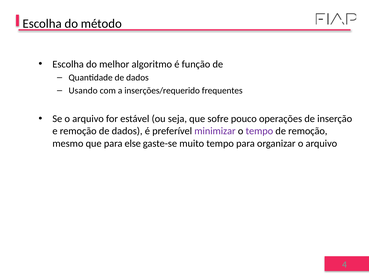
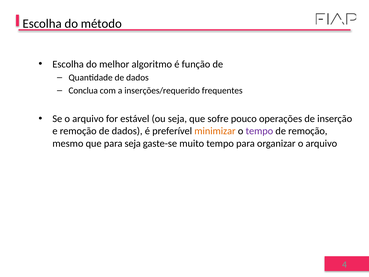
Usando: Usando -> Conclua
minimizar colour: purple -> orange
para else: else -> seja
